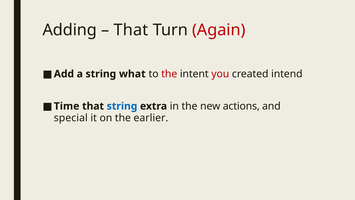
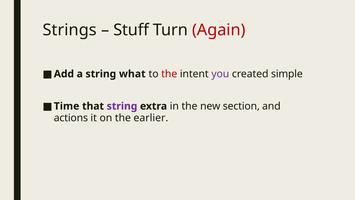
Adding: Adding -> Strings
That at (131, 30): That -> Stuff
you colour: red -> purple
intend: intend -> simple
string at (122, 106) colour: blue -> purple
actions: actions -> section
special: special -> actions
